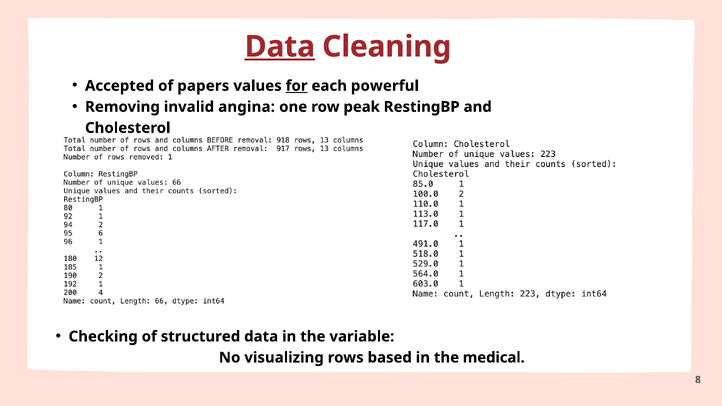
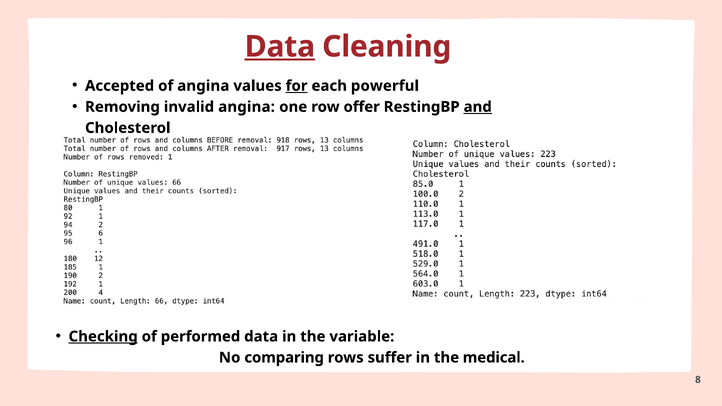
of papers: papers -> angina
peak: peak -> offer
and underline: none -> present
Checking underline: none -> present
structured: structured -> performed
visualizing: visualizing -> comparing
based: based -> suffer
